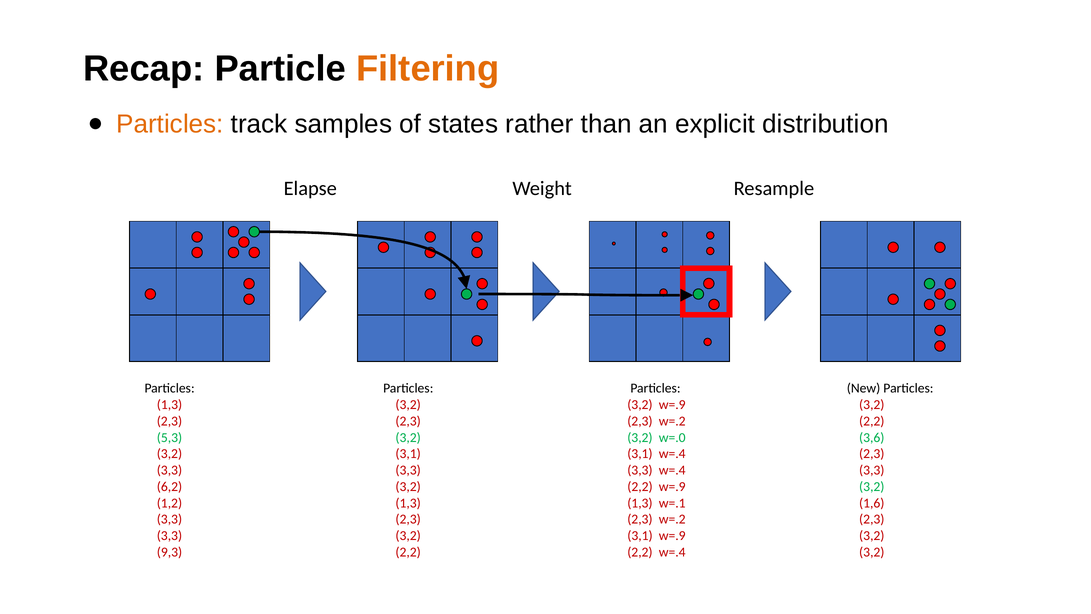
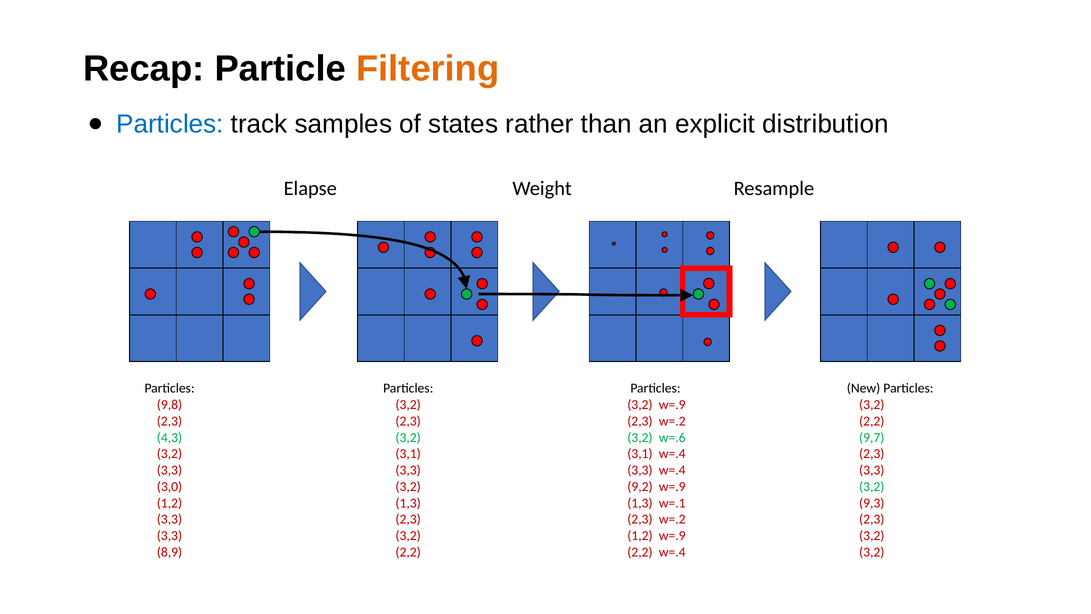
Particles at (170, 124) colour: orange -> blue
1,3 at (169, 405): 1,3 -> 9,8
5,3: 5,3 -> 4,3
w=.0: w=.0 -> w=.6
3,6: 3,6 -> 9,7
6,2: 6,2 -> 3,0
2,2 at (640, 486): 2,2 -> 9,2
1,6: 1,6 -> 9,3
3,1 at (640, 536): 3,1 -> 1,2
9,3: 9,3 -> 8,9
